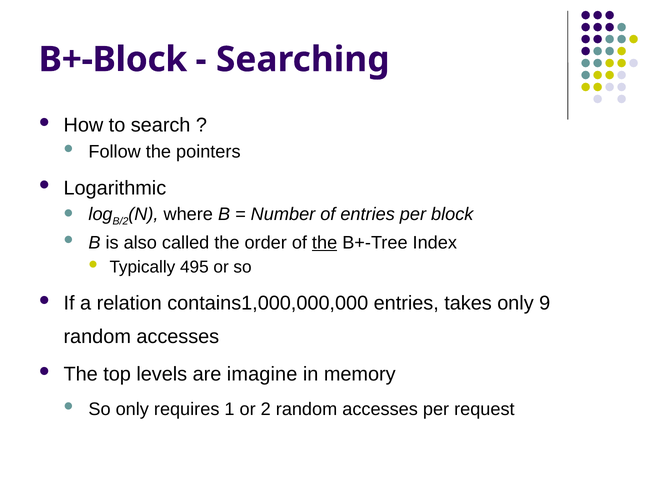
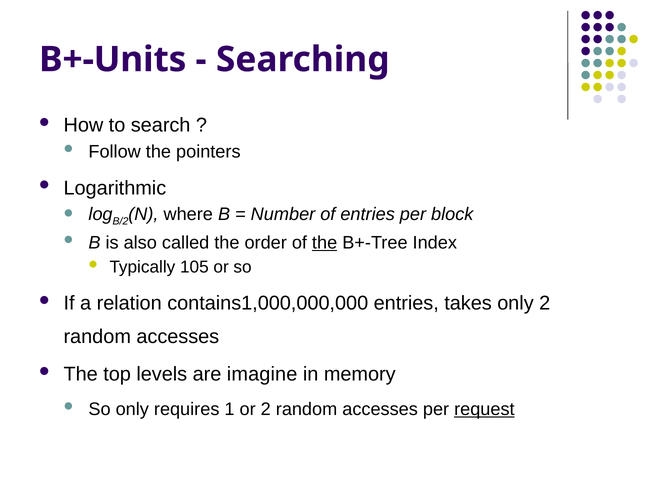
B+-Block: B+-Block -> B+-Units
495: 495 -> 105
only 9: 9 -> 2
request underline: none -> present
